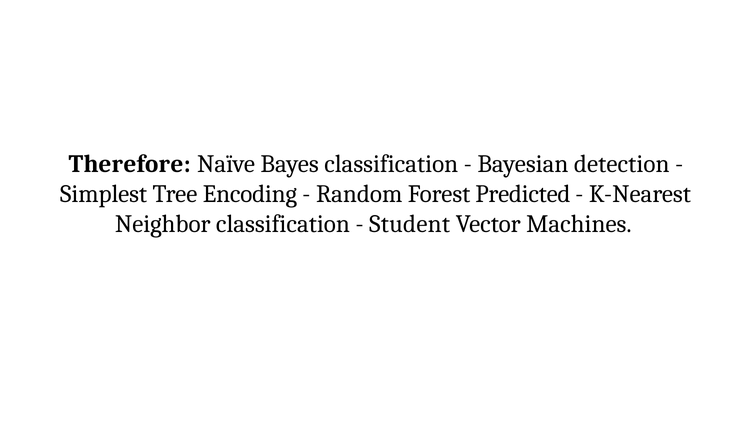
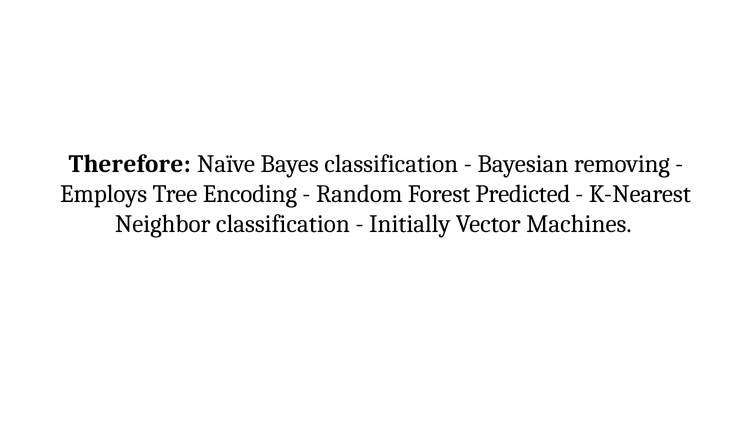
detection: detection -> removing
Simplest: Simplest -> Employs
Student: Student -> Initially
